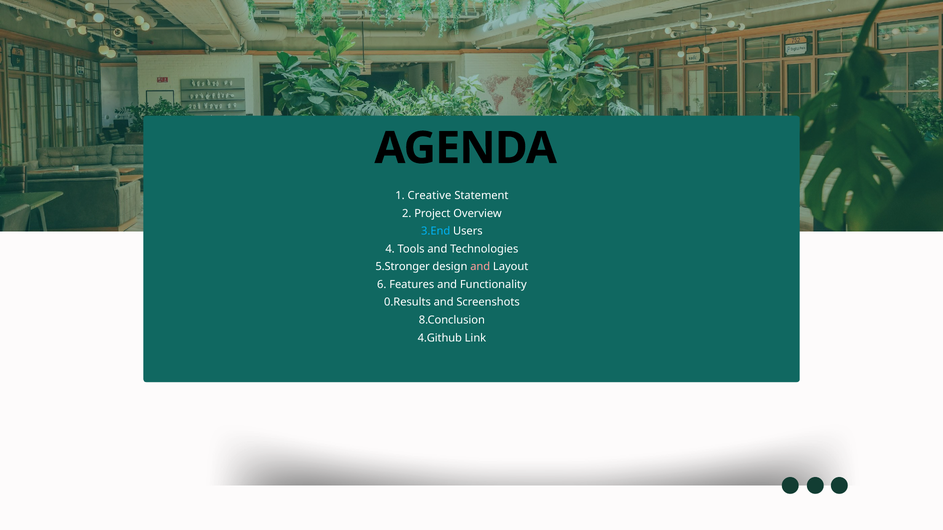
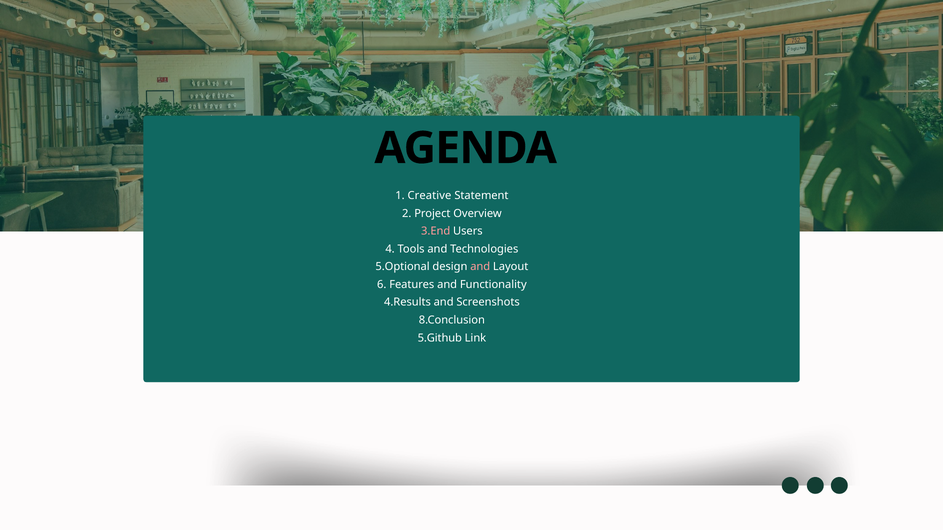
3.End colour: light blue -> pink
5.Stronger: 5.Stronger -> 5.Optional
0.Results: 0.Results -> 4.Results
4.Github: 4.Github -> 5.Github
